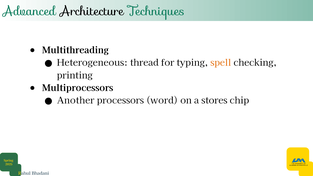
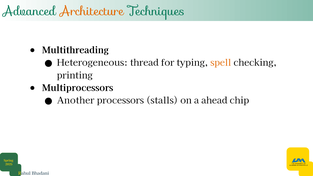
Architecture colour: black -> orange
word: word -> stalls
stores: stores -> ahead
